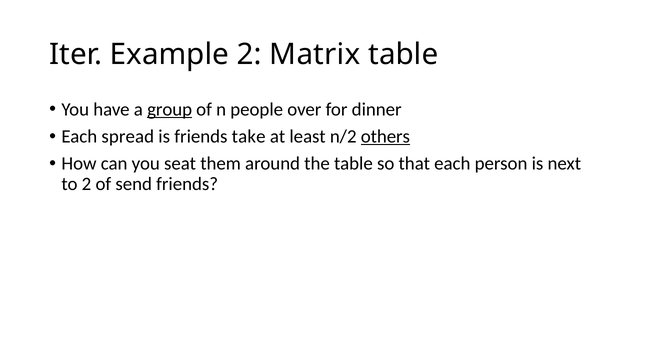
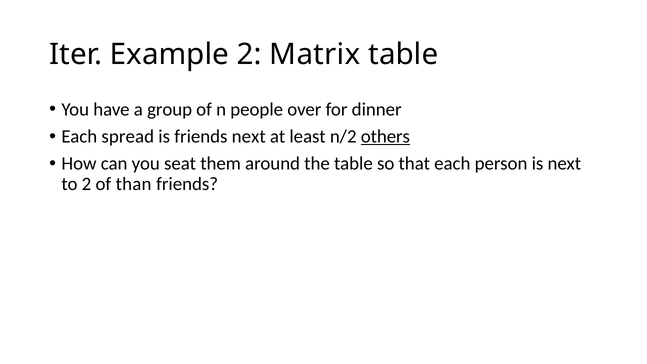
group underline: present -> none
friends take: take -> next
send: send -> than
